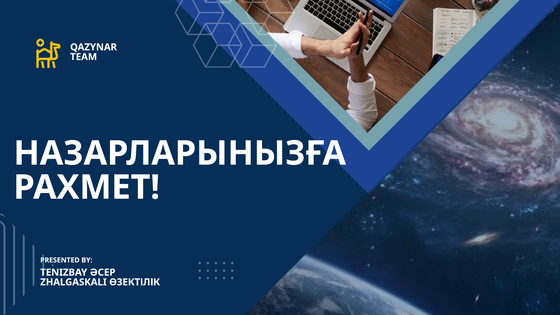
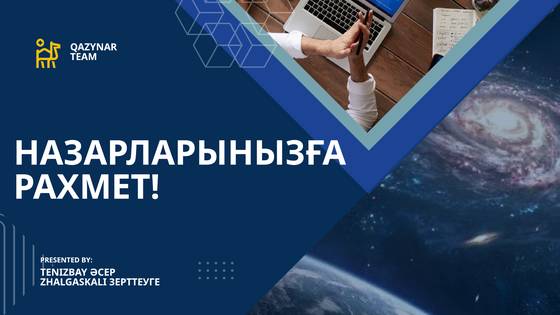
ӨЗЕКТІЛІК: ӨЗЕКТІЛІК -> ЗЕРТТЕУГЕ
